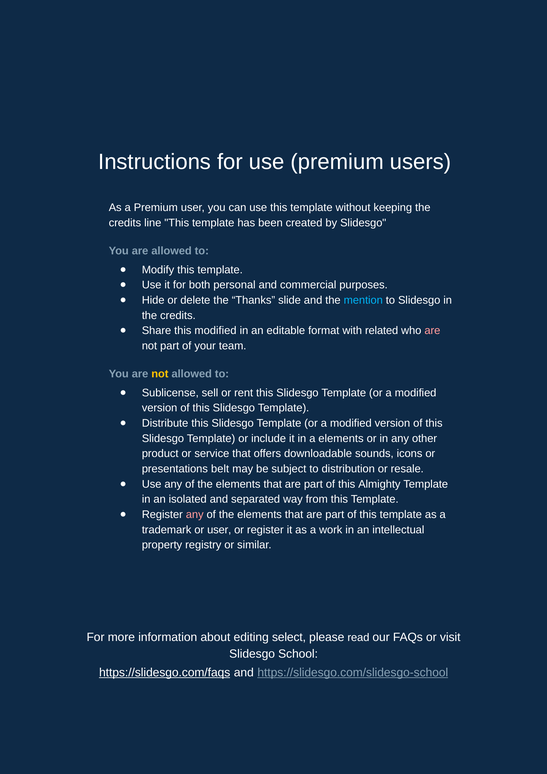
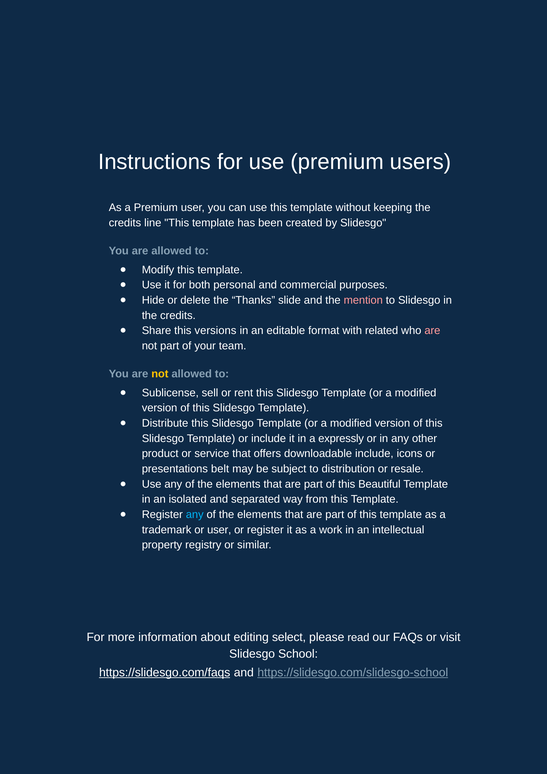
mention colour: light blue -> pink
this modified: modified -> versions
a elements: elements -> expressly
downloadable sounds: sounds -> include
Almighty: Almighty -> Beautiful
any at (195, 514) colour: pink -> light blue
